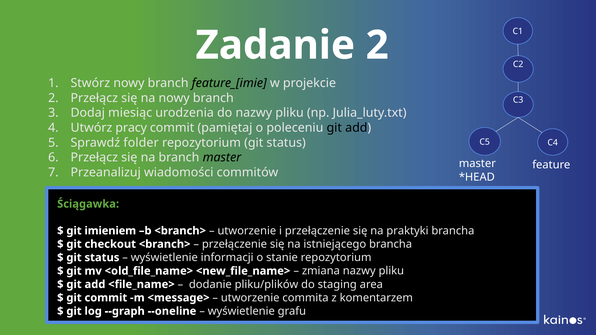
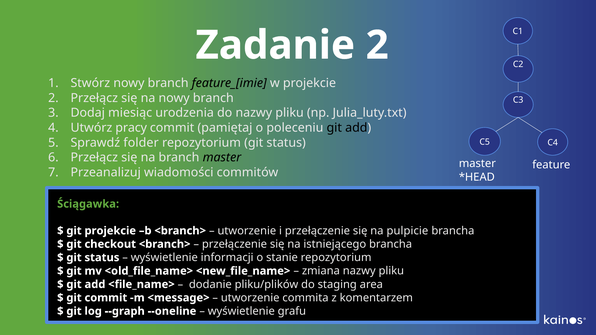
git imieniem: imieniem -> projekcie
praktyki: praktyki -> pulpicie
